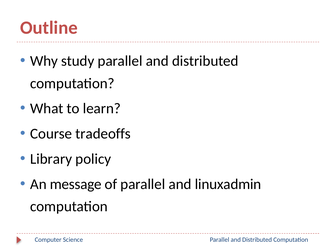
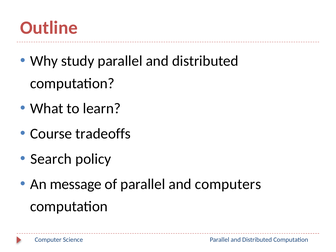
Library: Library -> Search
linuxadmin: linuxadmin -> computers
